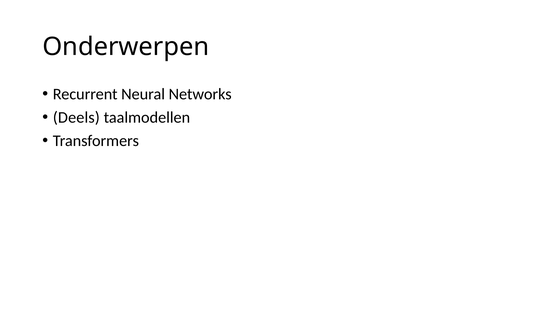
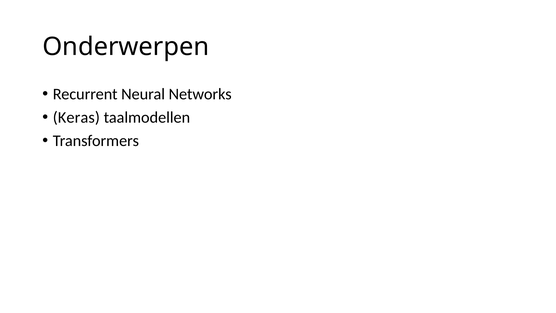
Deels: Deels -> Keras
